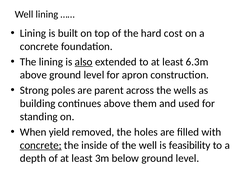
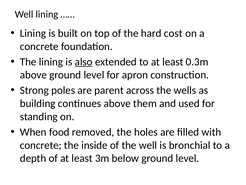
6.3m: 6.3m -> 0.3m
yield: yield -> food
concrete at (41, 145) underline: present -> none
feasibility: feasibility -> bronchial
